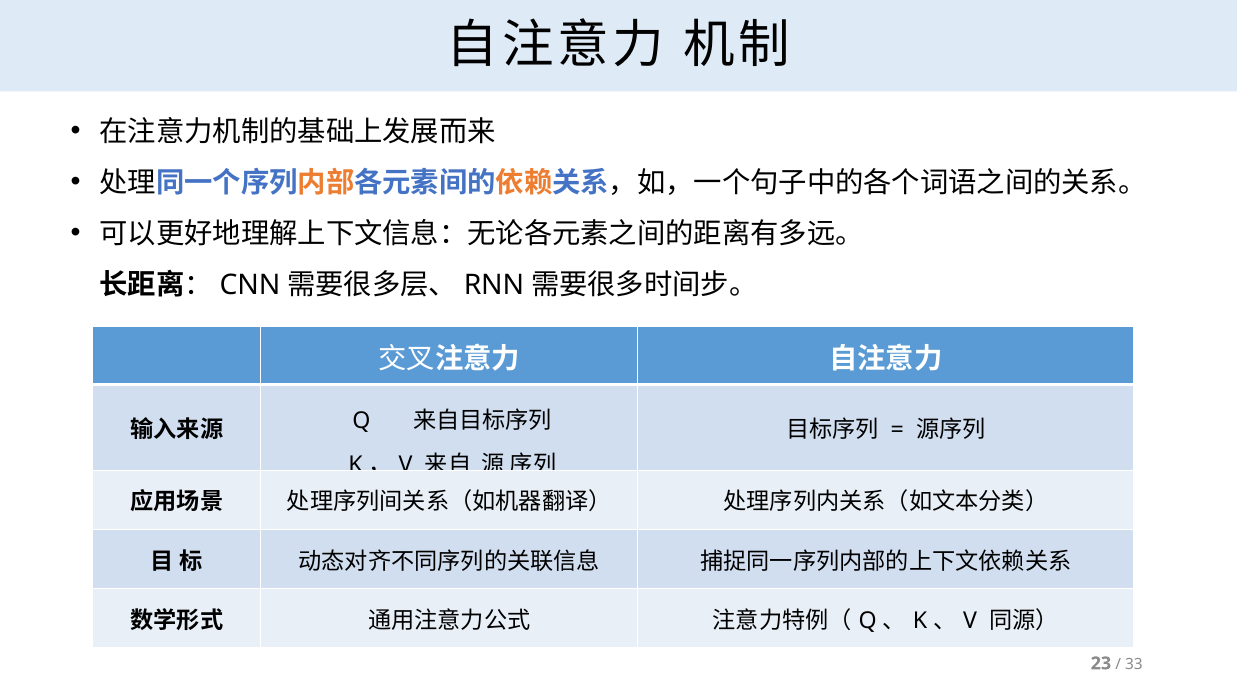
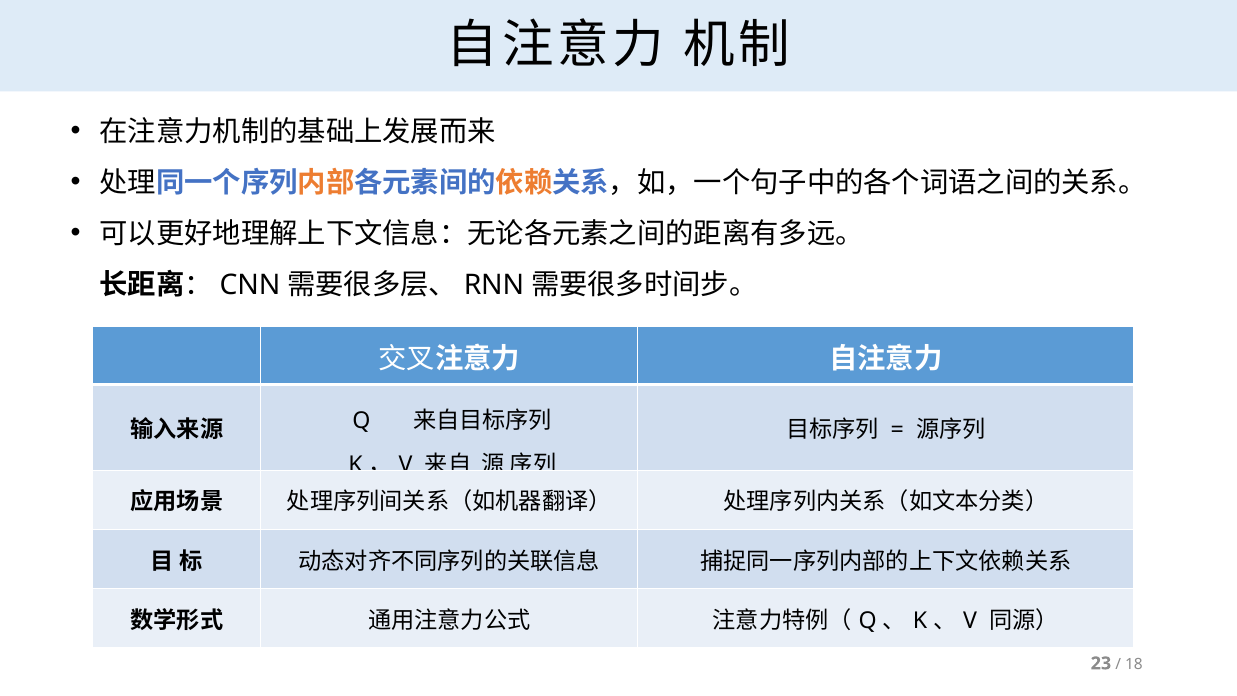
33: 33 -> 18
